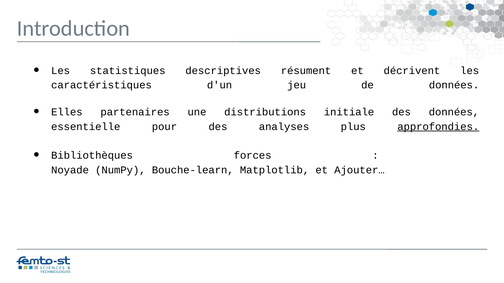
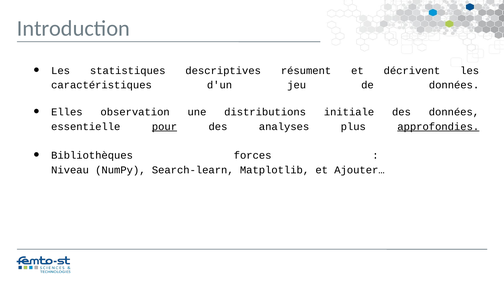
partenaires: partenaires -> observation
pour underline: none -> present
Noyade: Noyade -> Niveau
Bouche-learn: Bouche-learn -> Search-learn
